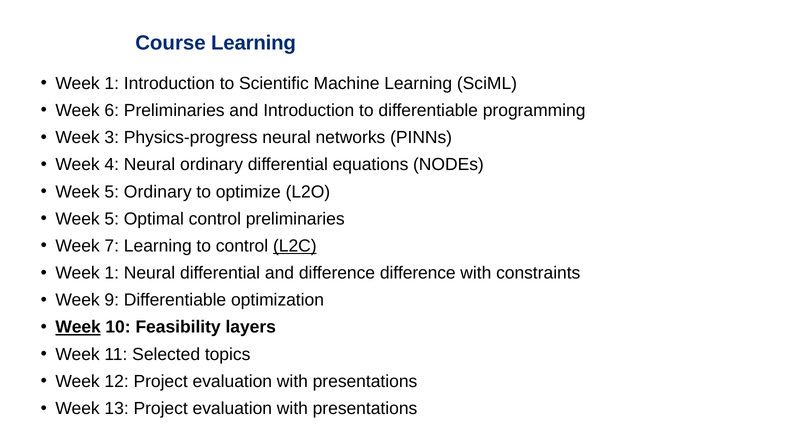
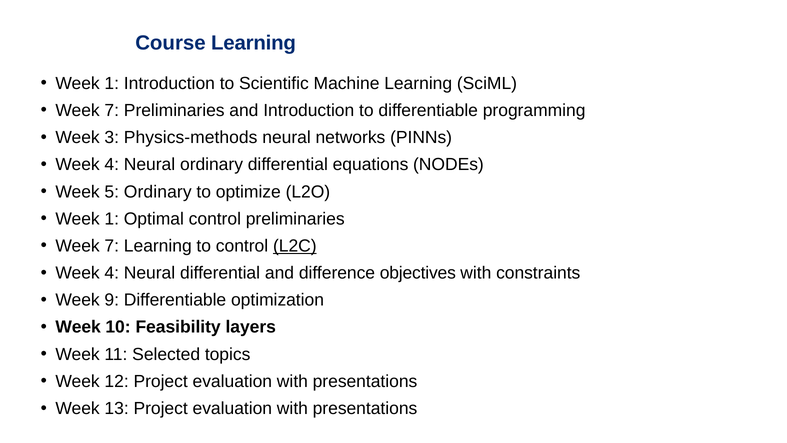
6 at (112, 110): 6 -> 7
Physics-progress: Physics-progress -> Physics-methods
5 at (112, 219): 5 -> 1
1 at (112, 273): 1 -> 4
difference difference: difference -> objectives
Week at (78, 327) underline: present -> none
